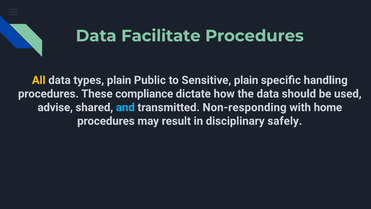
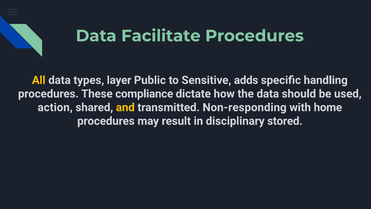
types plain: plain -> layer
Sensitive plain: plain -> adds
advise: advise -> action
and colour: light blue -> yellow
safely: safely -> stored
